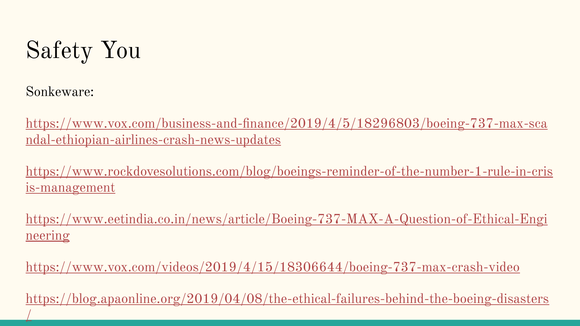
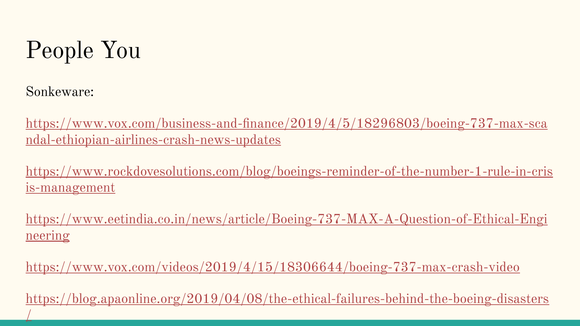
Safety: Safety -> People
